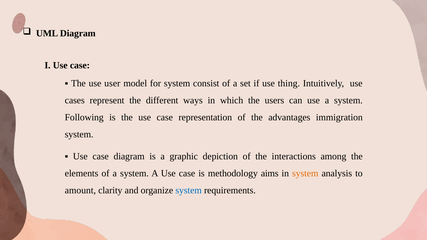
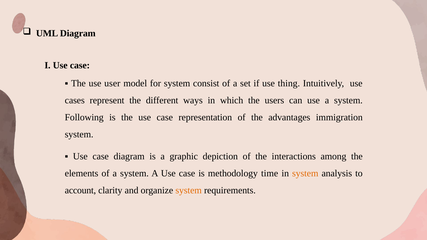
aims: aims -> time
amount: amount -> account
system at (189, 190) colour: blue -> orange
